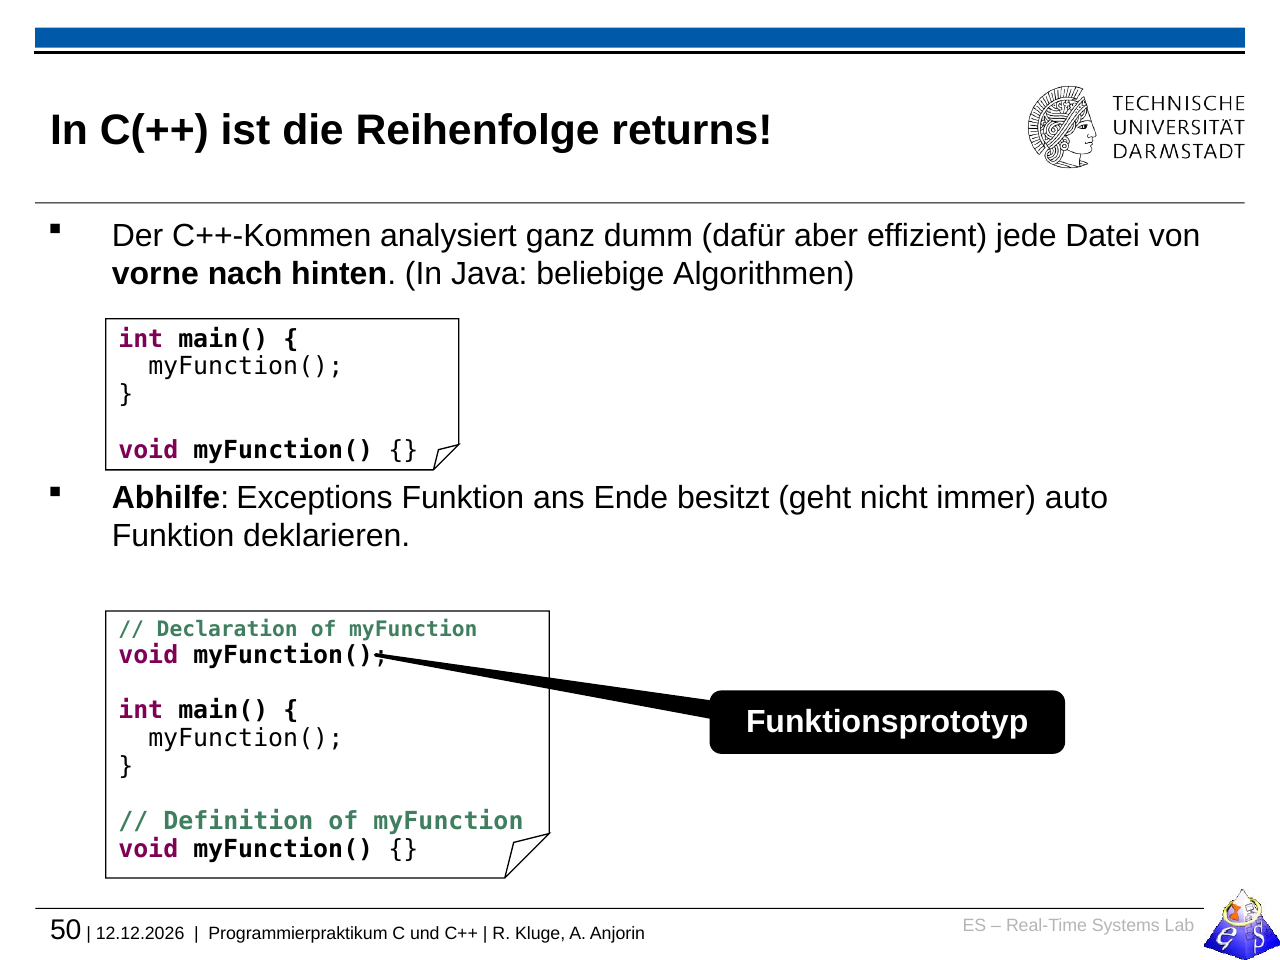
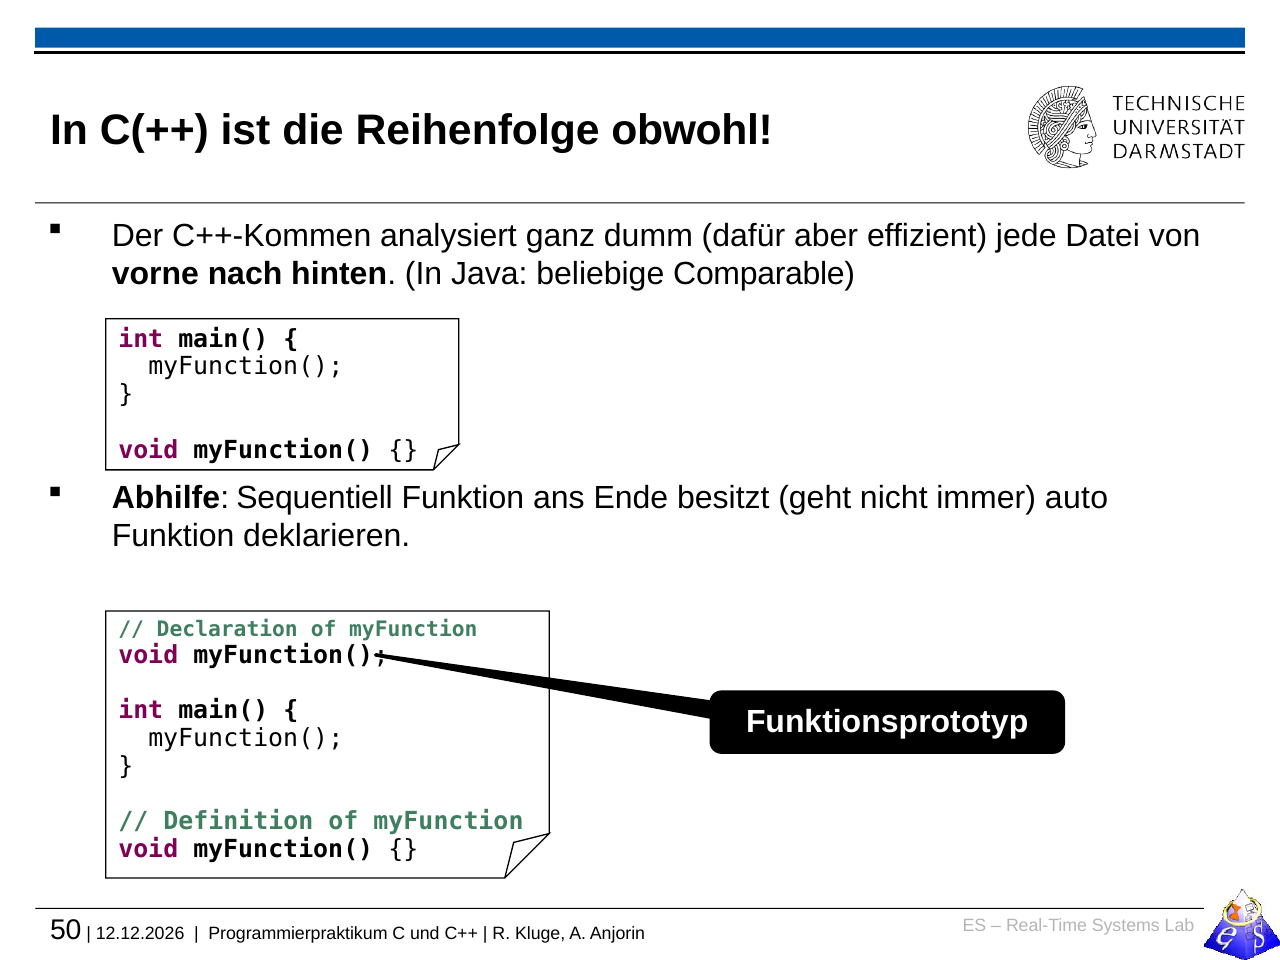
returns: returns -> obwohl
Algorithmen: Algorithmen -> Comparable
Exceptions: Exceptions -> Sequentiell
